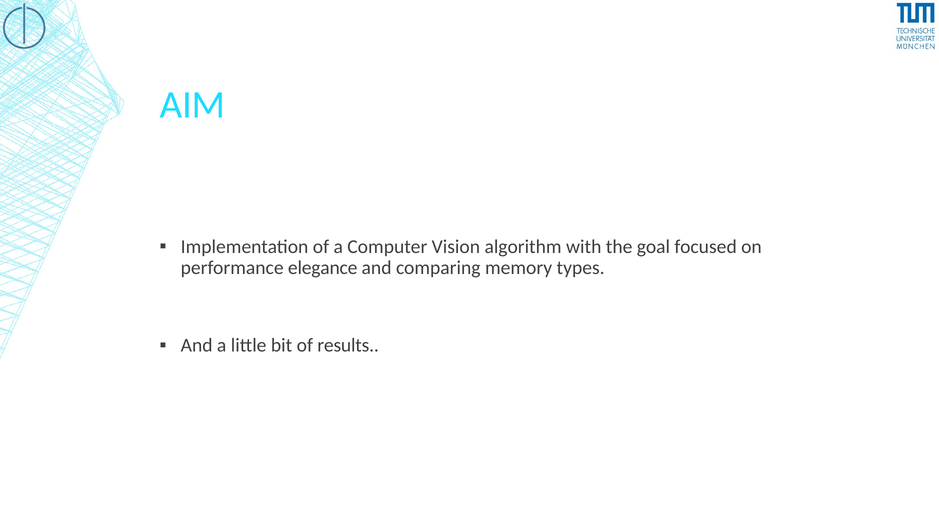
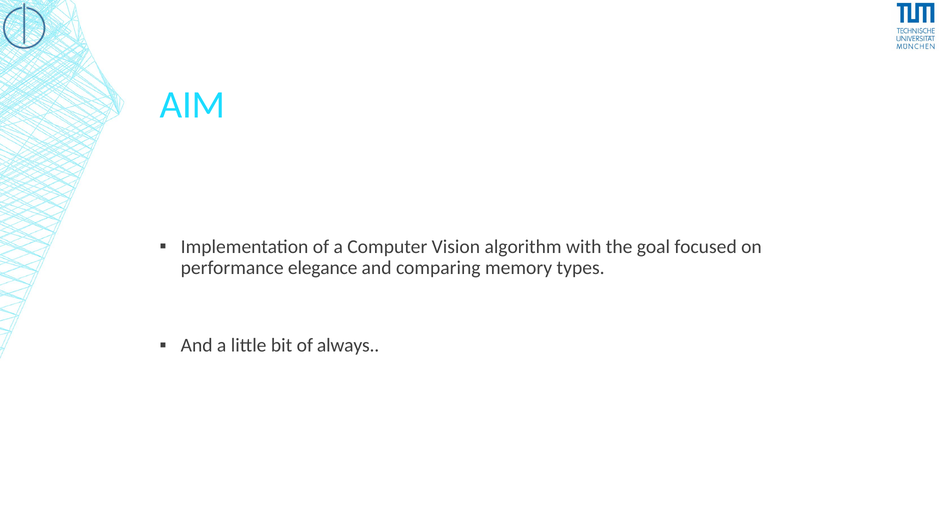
results: results -> always
